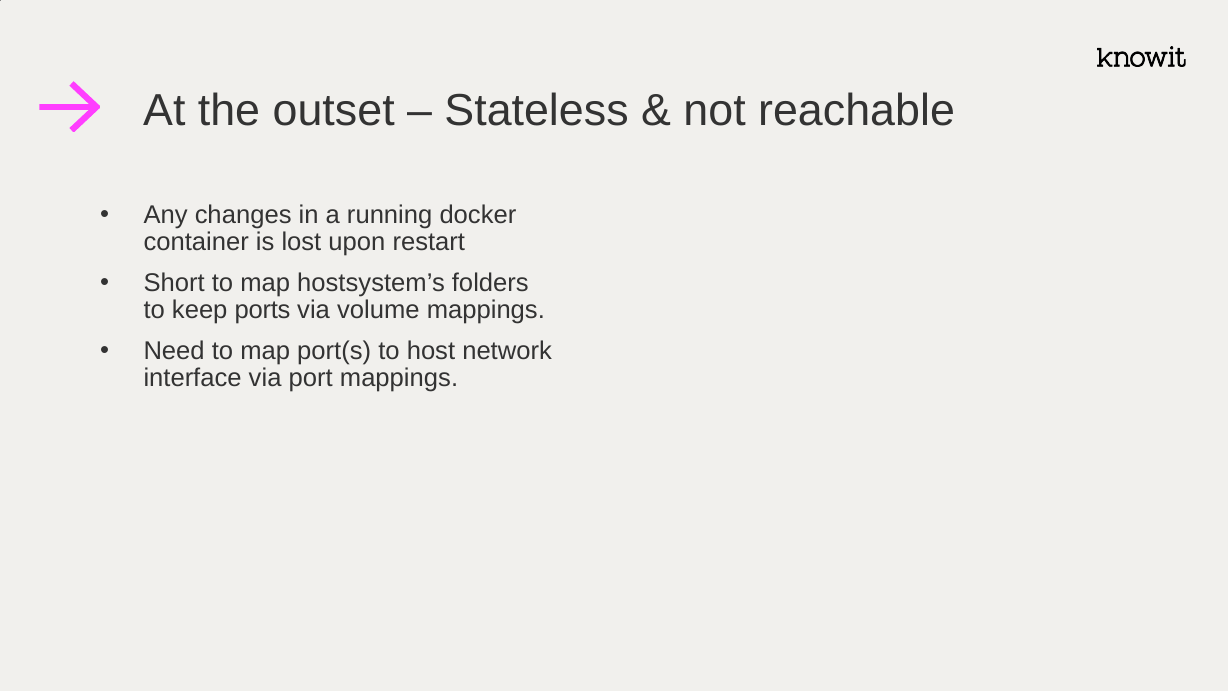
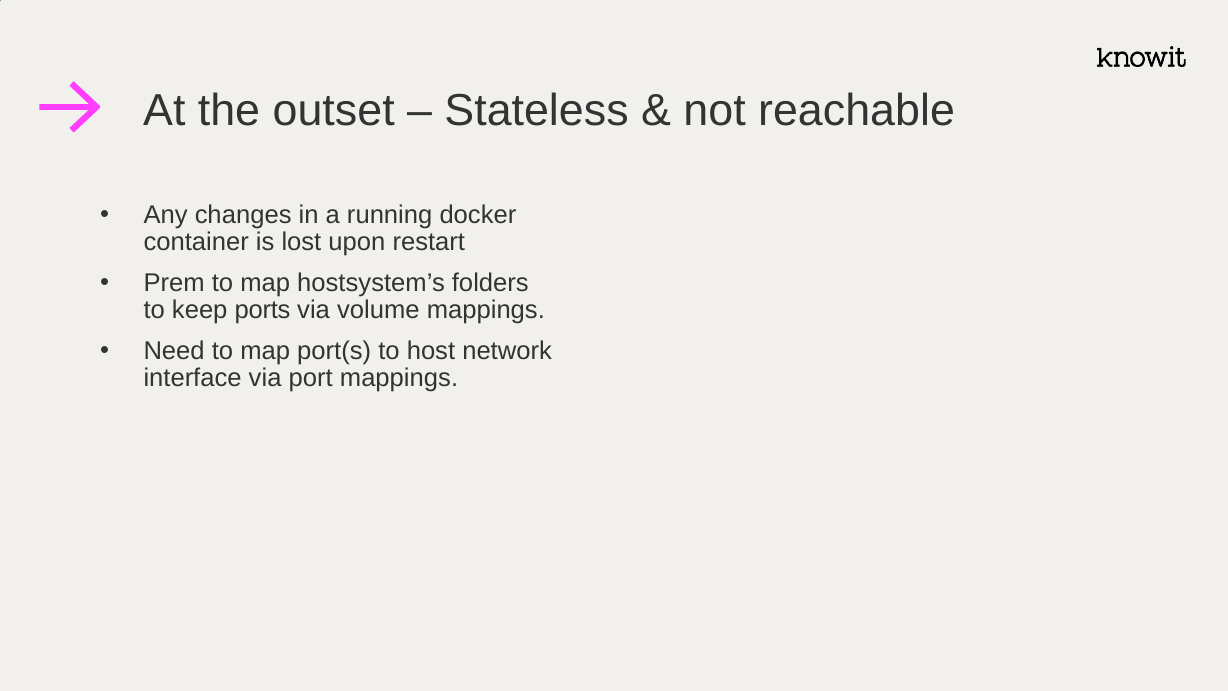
Short: Short -> Prem
